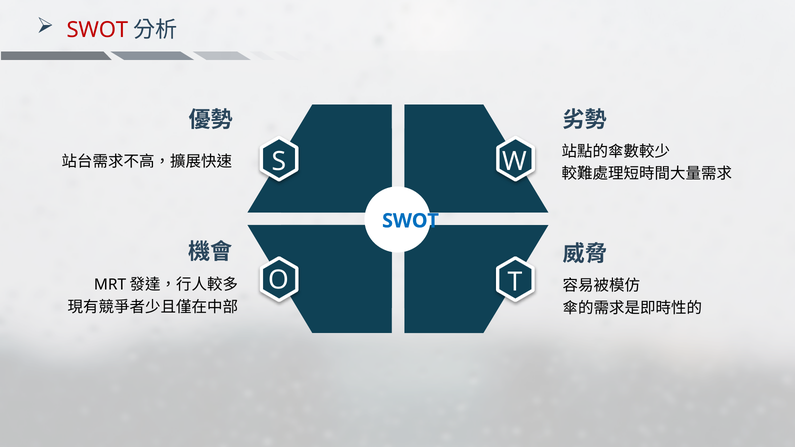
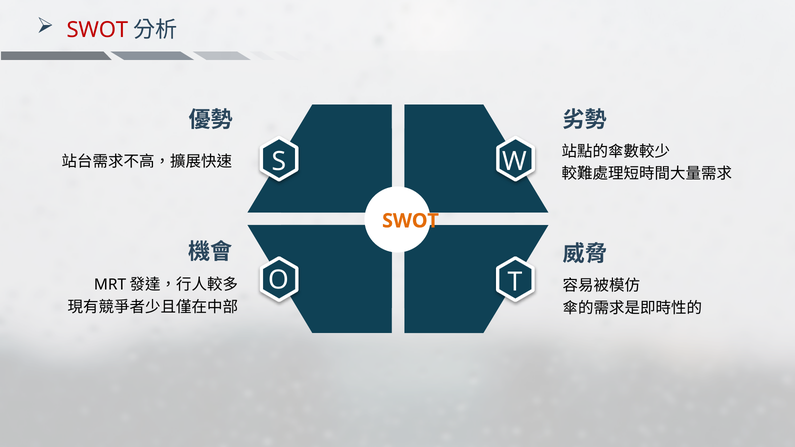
SWOT at (410, 221) colour: blue -> orange
